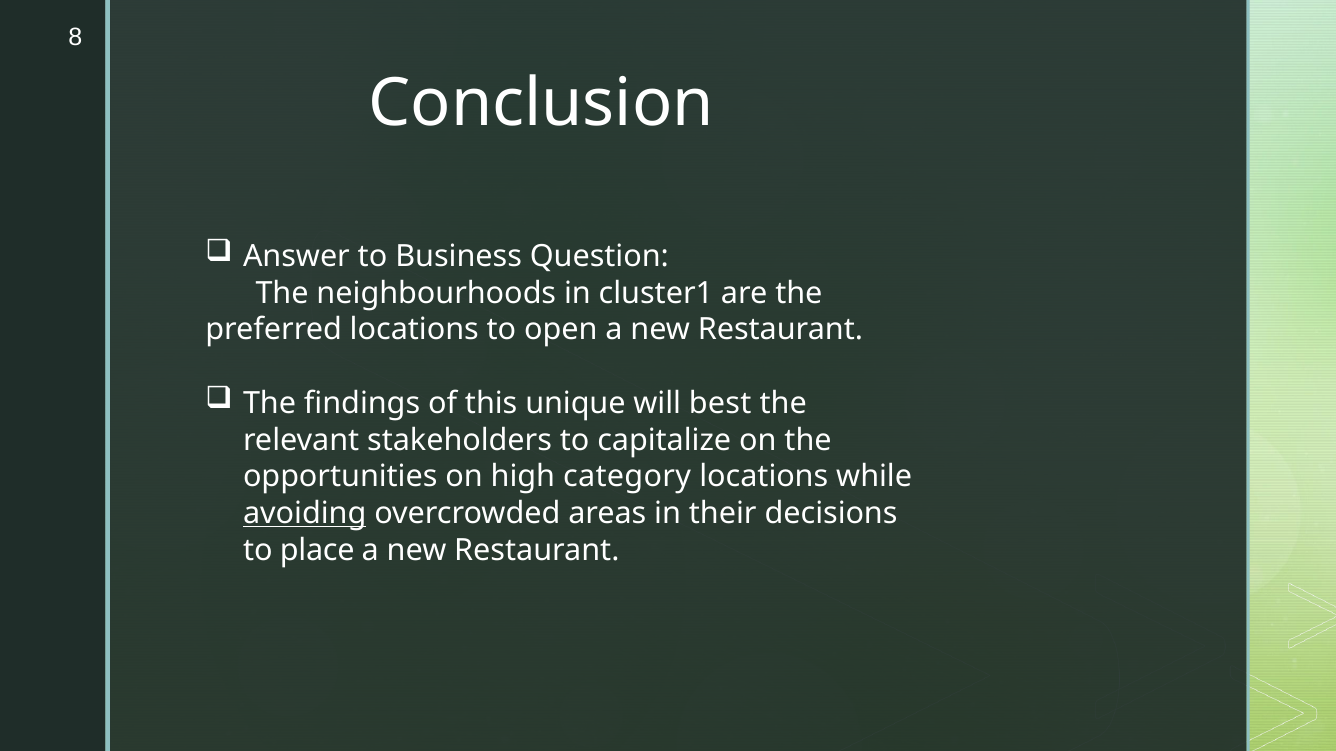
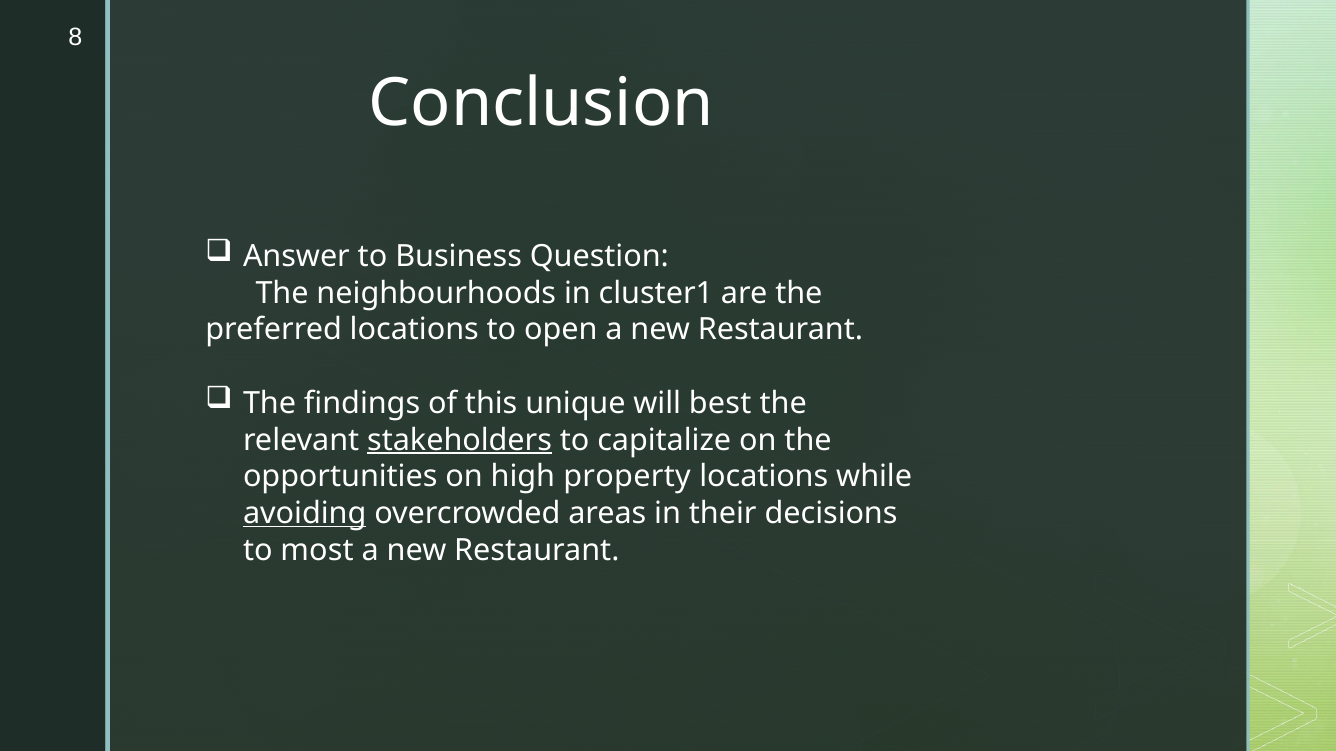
stakeholders underline: none -> present
category: category -> property
place: place -> most
